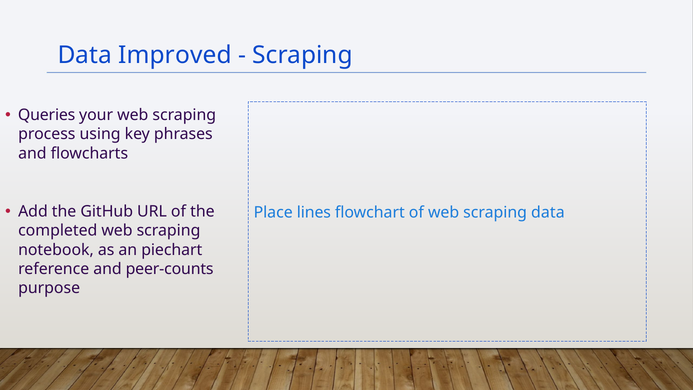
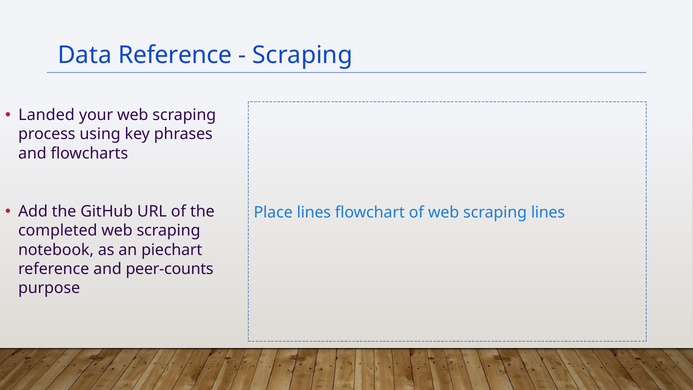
Data Improved: Improved -> Reference
Queries: Queries -> Landed
scraping data: data -> lines
